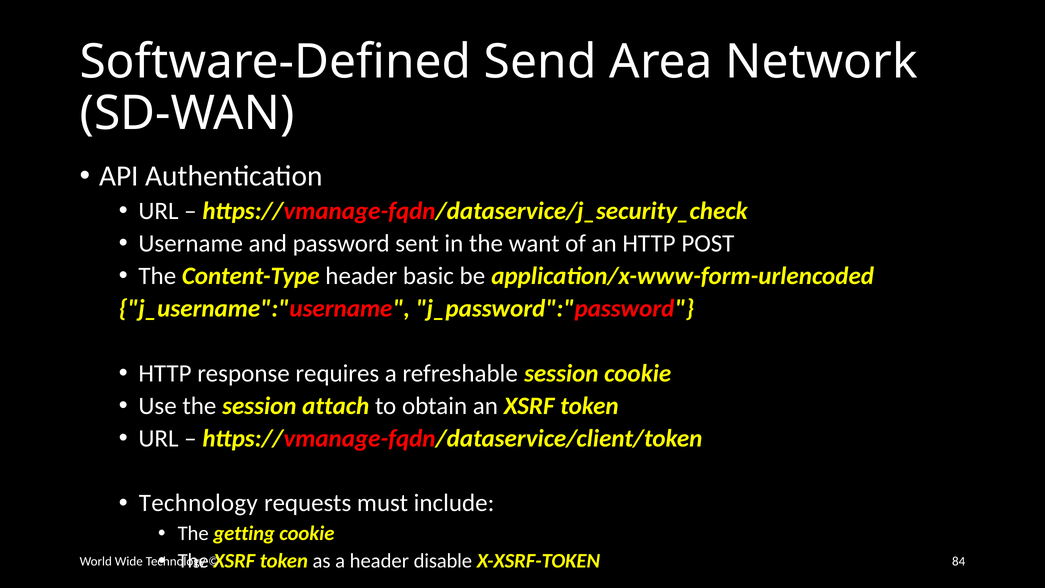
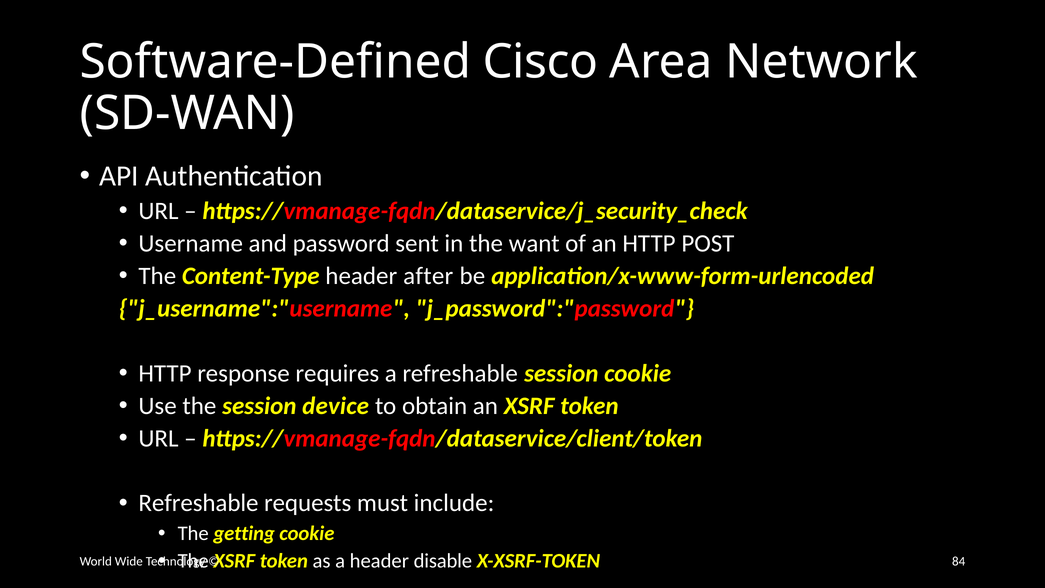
Send: Send -> Cisco
basic: basic -> after
attach: attach -> device
Technology at (198, 503): Technology -> Refreshable
